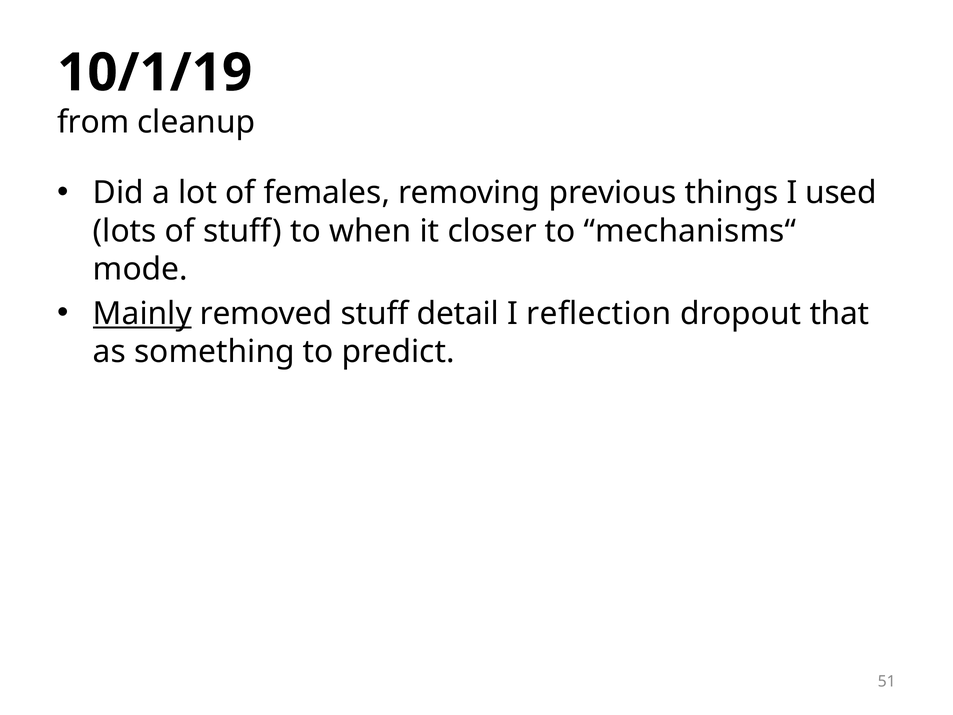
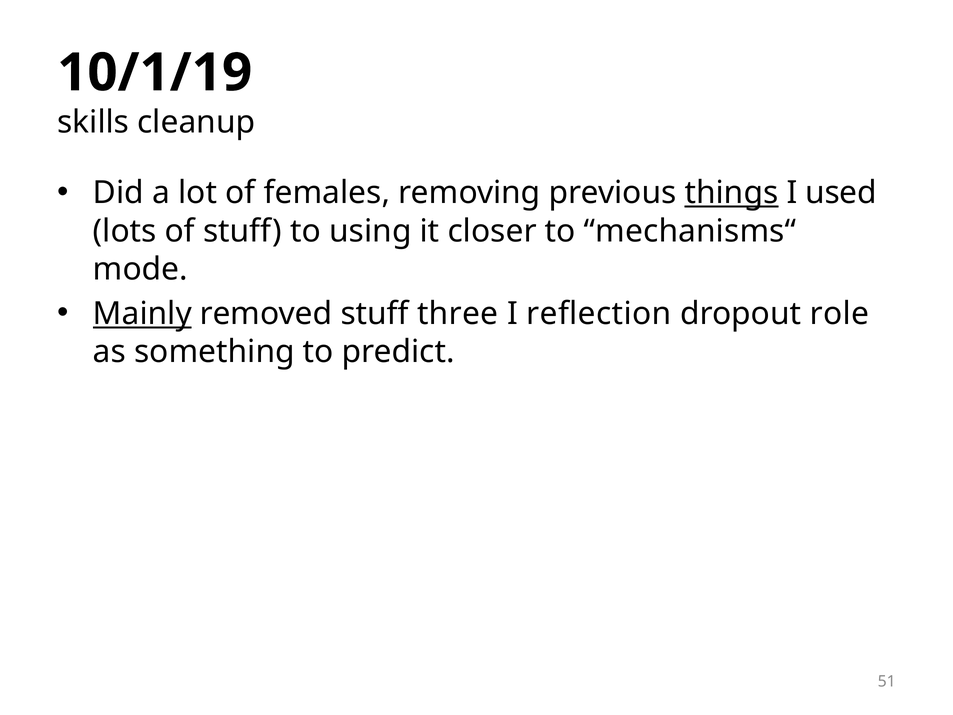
from: from -> skills
things underline: none -> present
when: when -> using
detail: detail -> three
that: that -> role
